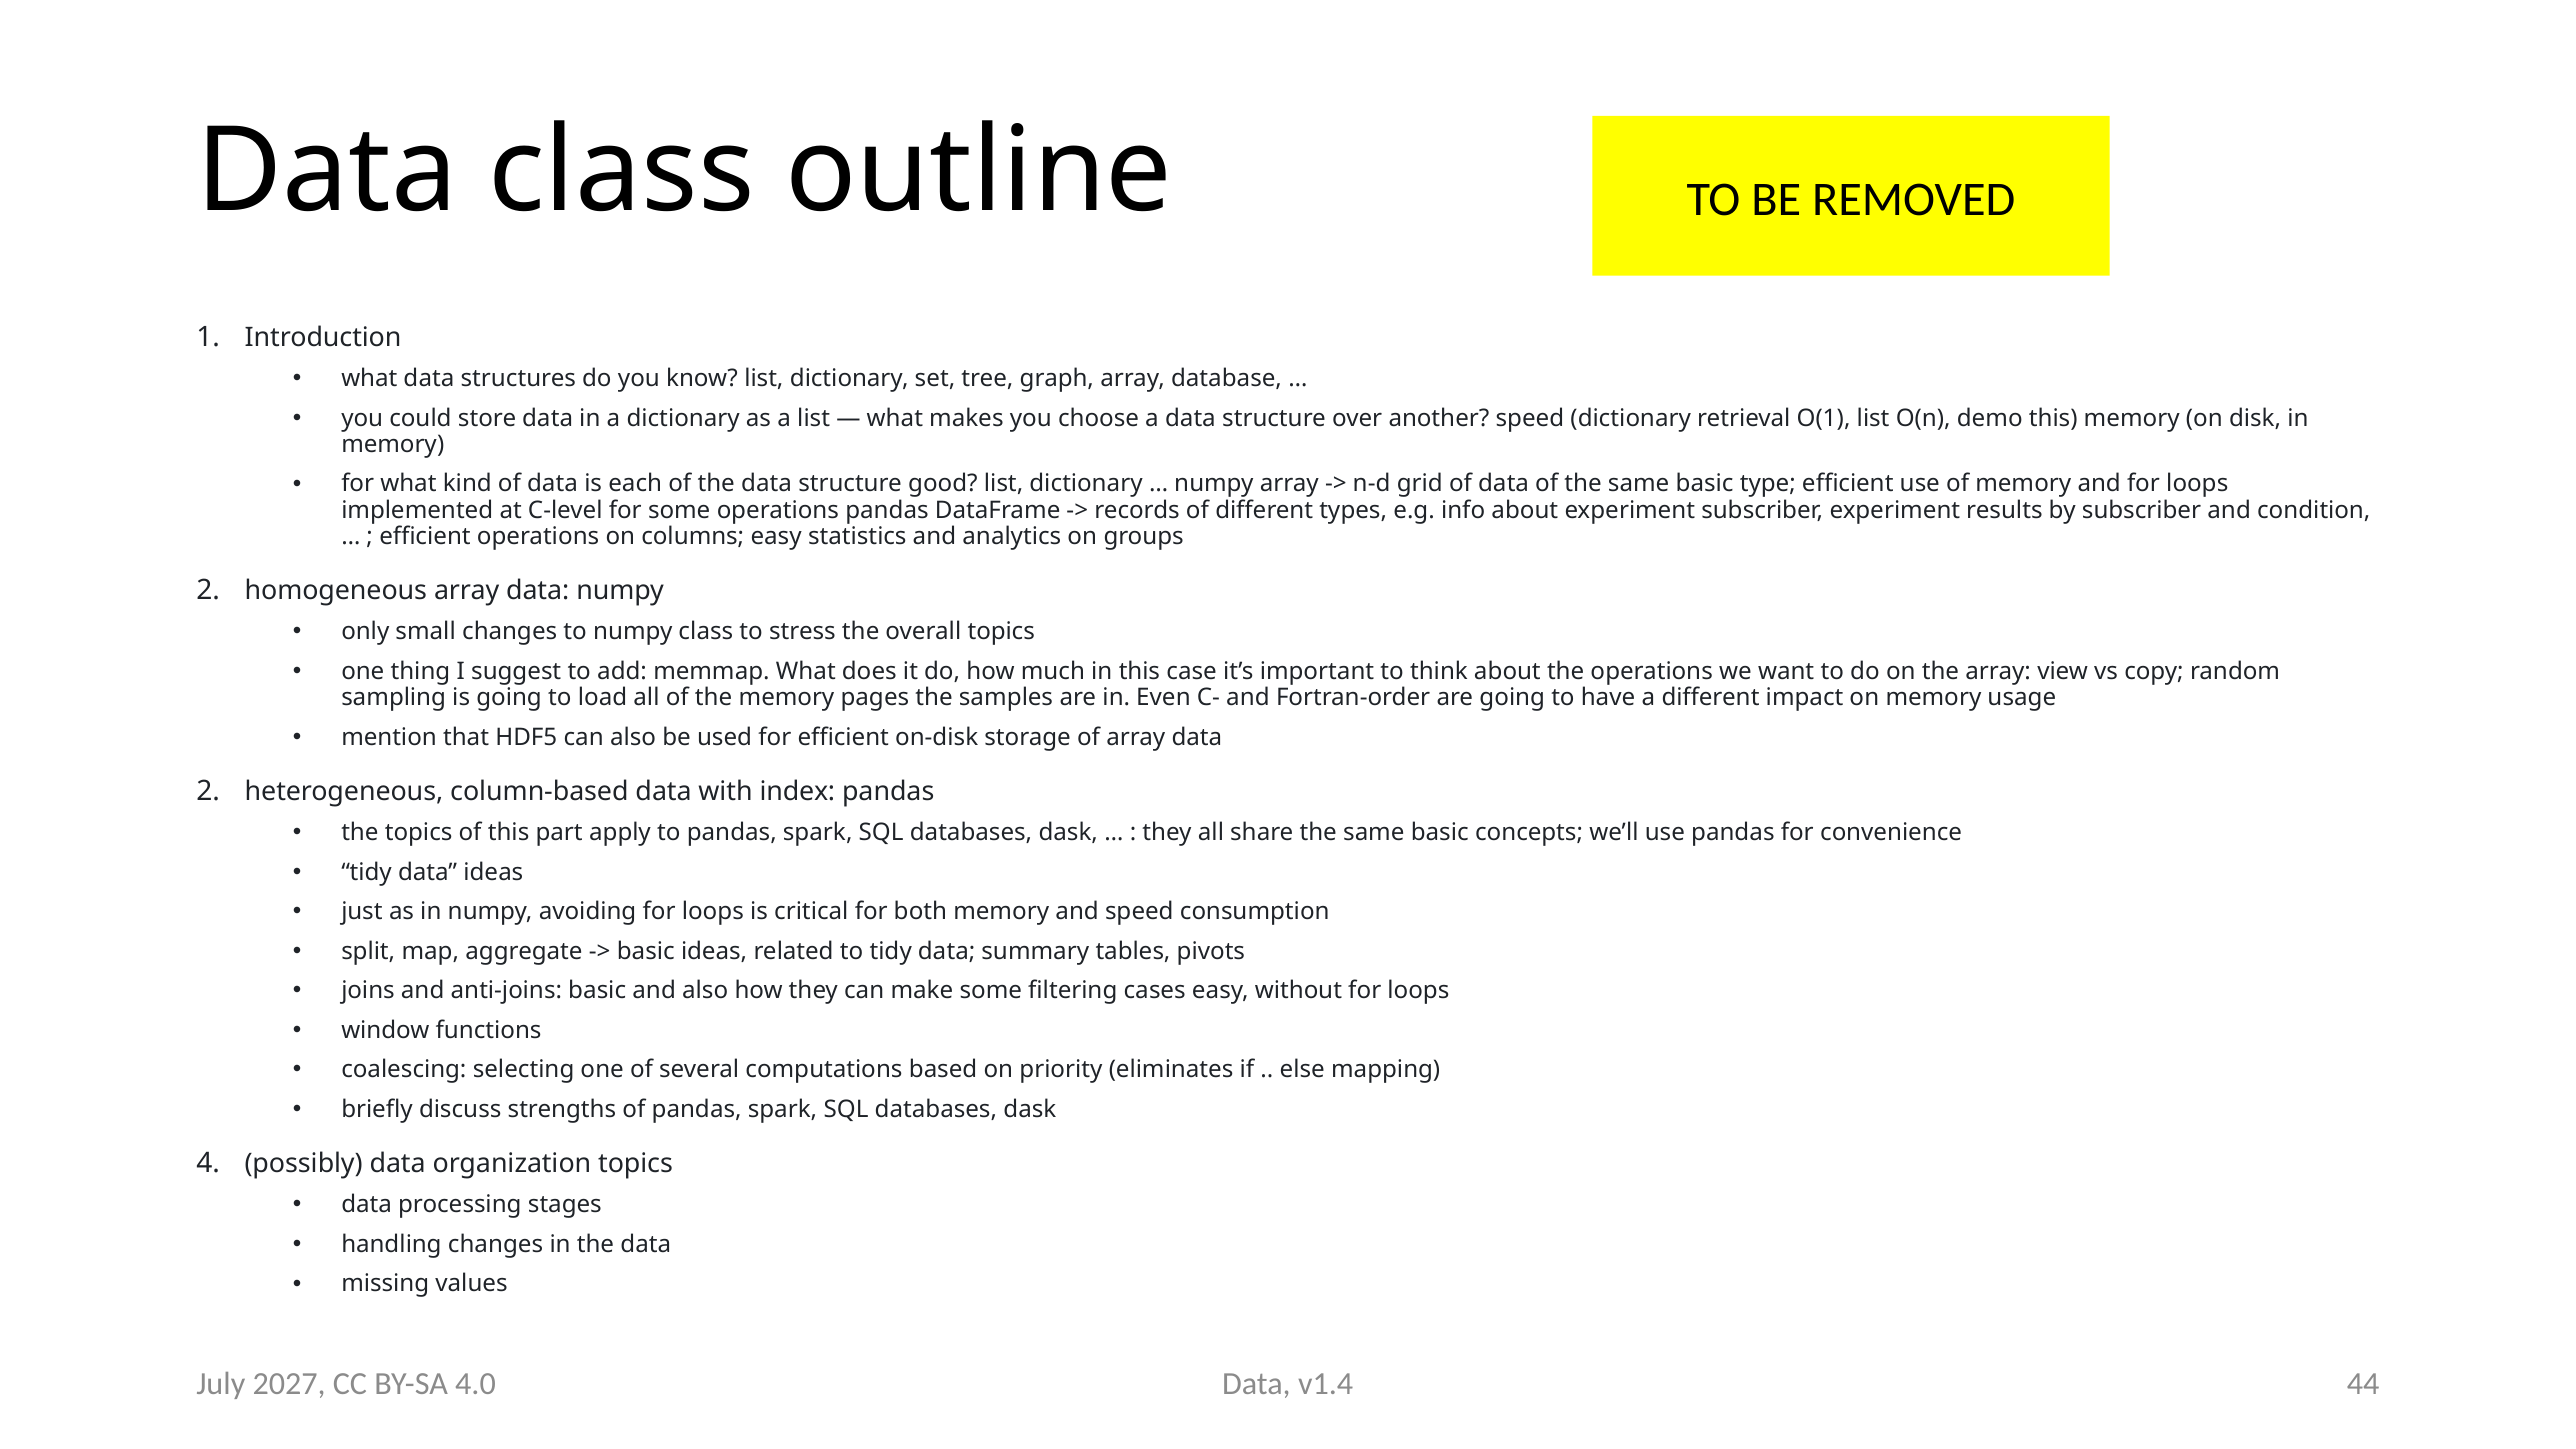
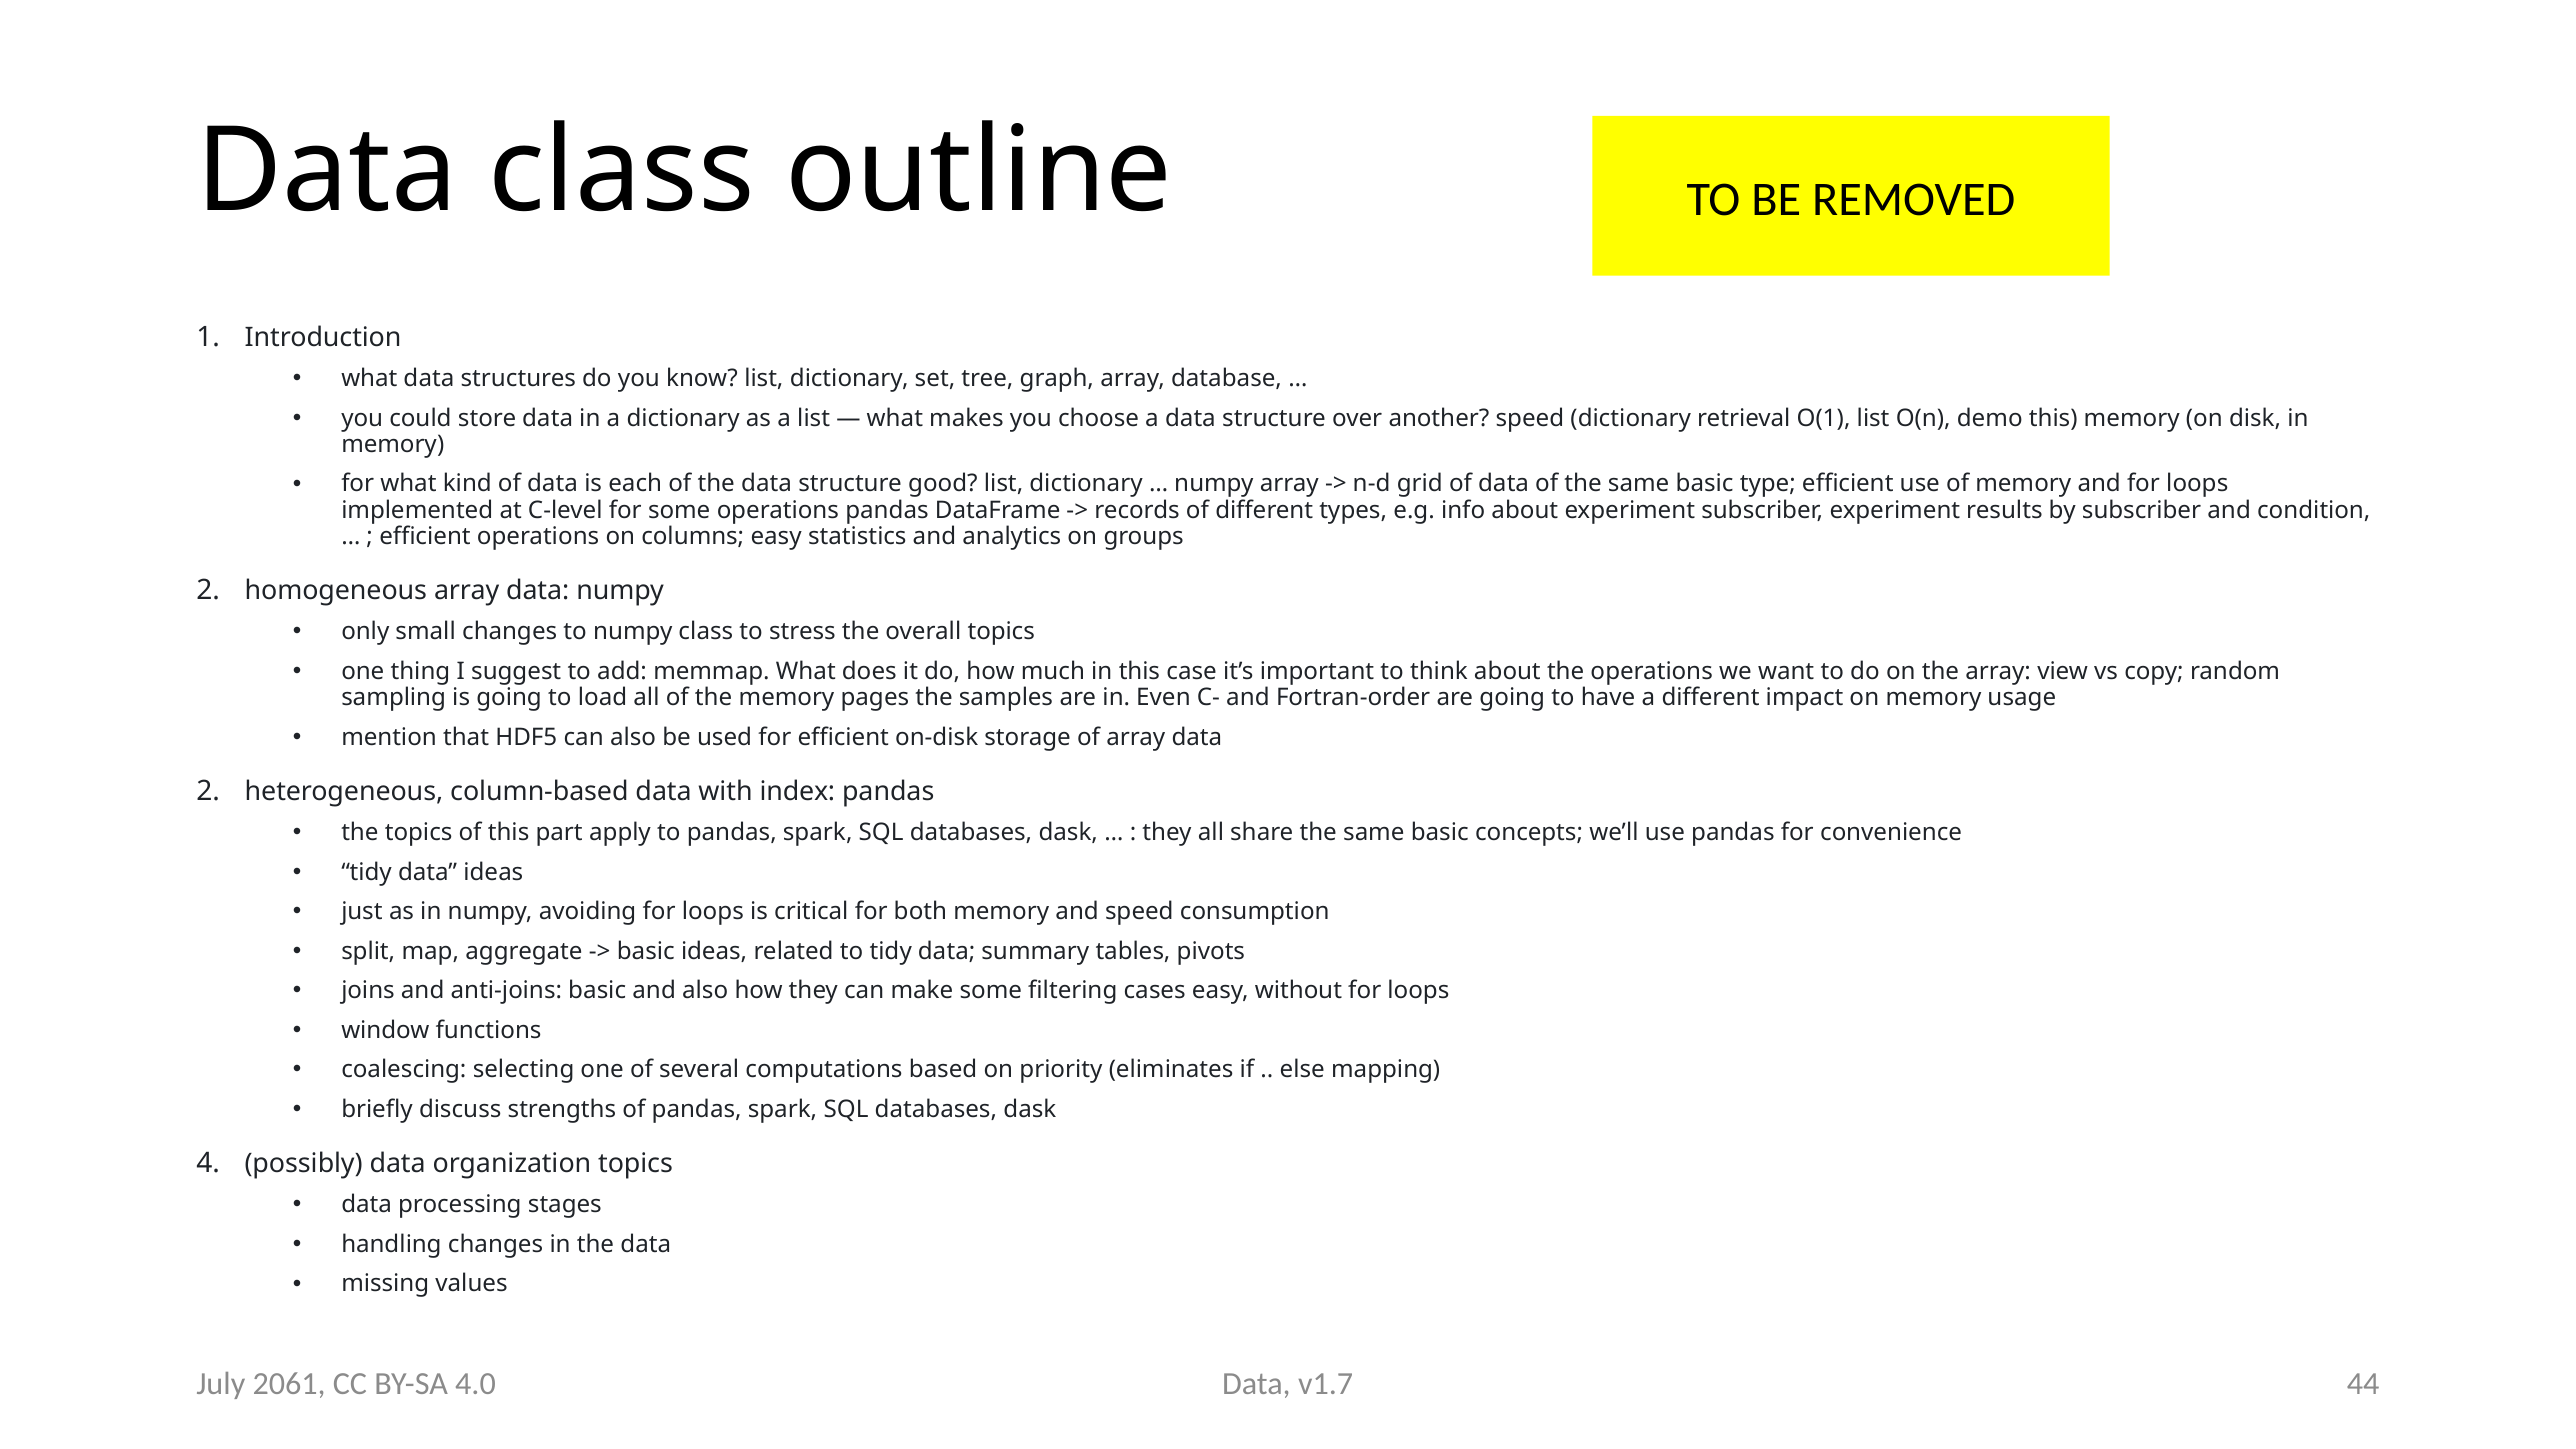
v1.4: v1.4 -> v1.7
2027: 2027 -> 2061
